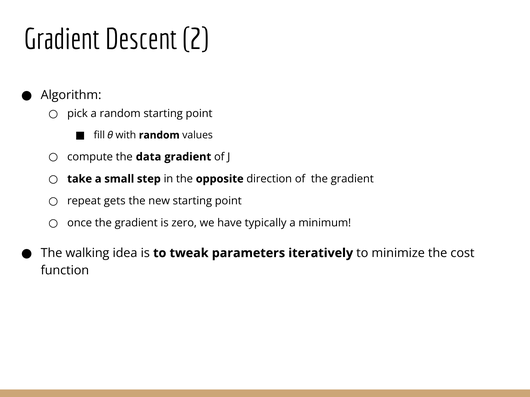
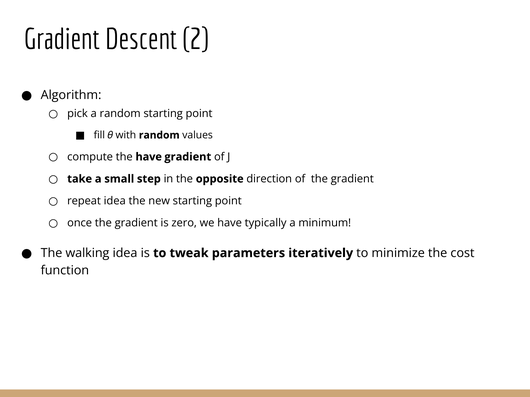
the data: data -> have
repeat gets: gets -> idea
